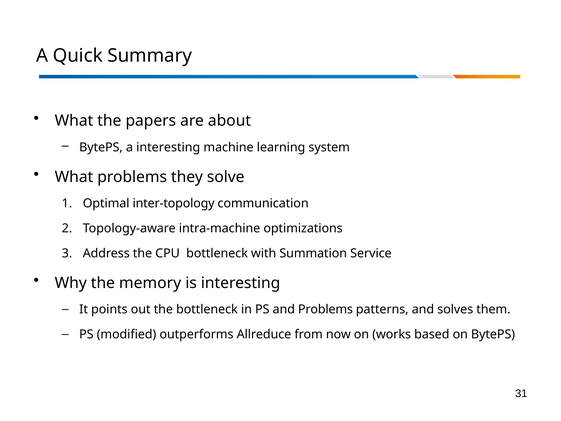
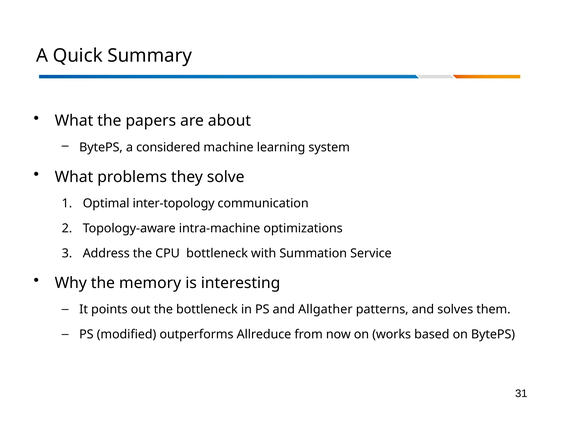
a interesting: interesting -> considered
and Problems: Problems -> Allgather
